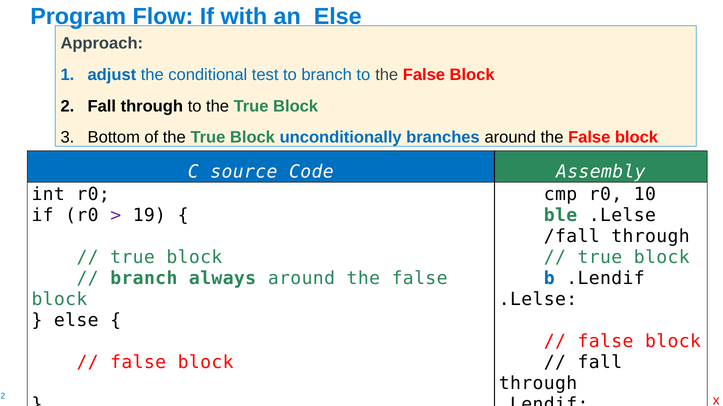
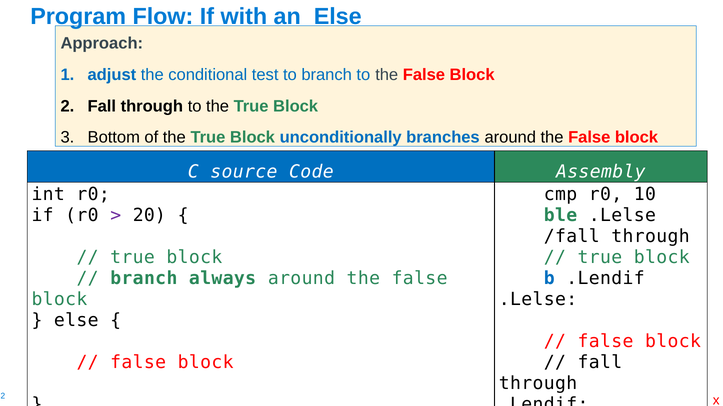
19: 19 -> 20
